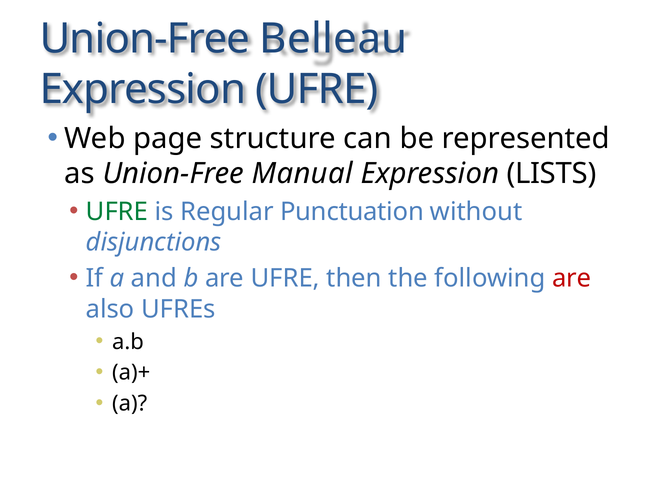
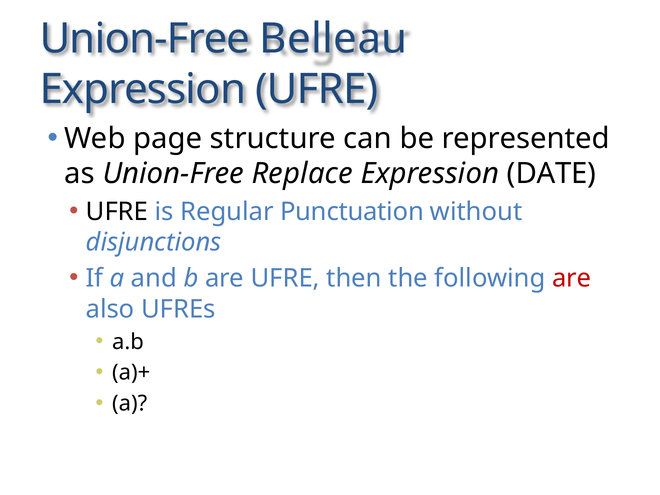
Manual: Manual -> Replace
LISTS: LISTS -> DATE
UFRE at (117, 212) colour: green -> black
